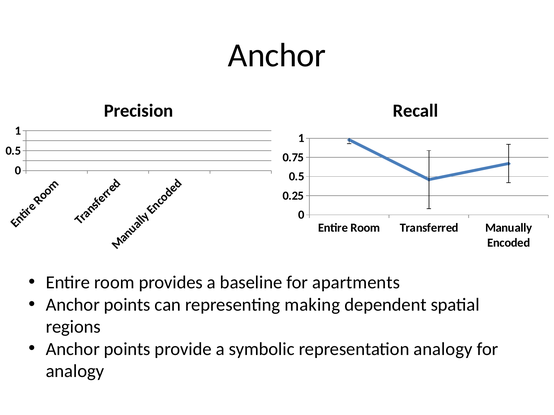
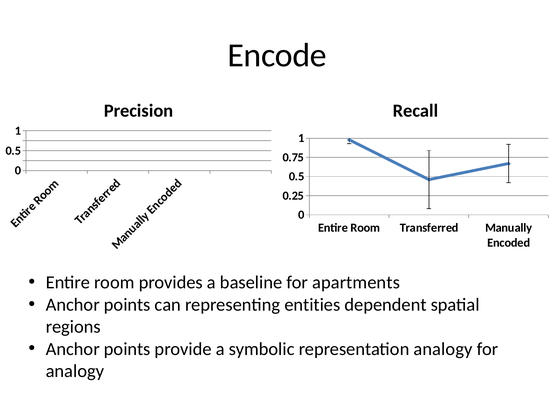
Anchor at (277, 55): Anchor -> Encode
making: making -> entities
